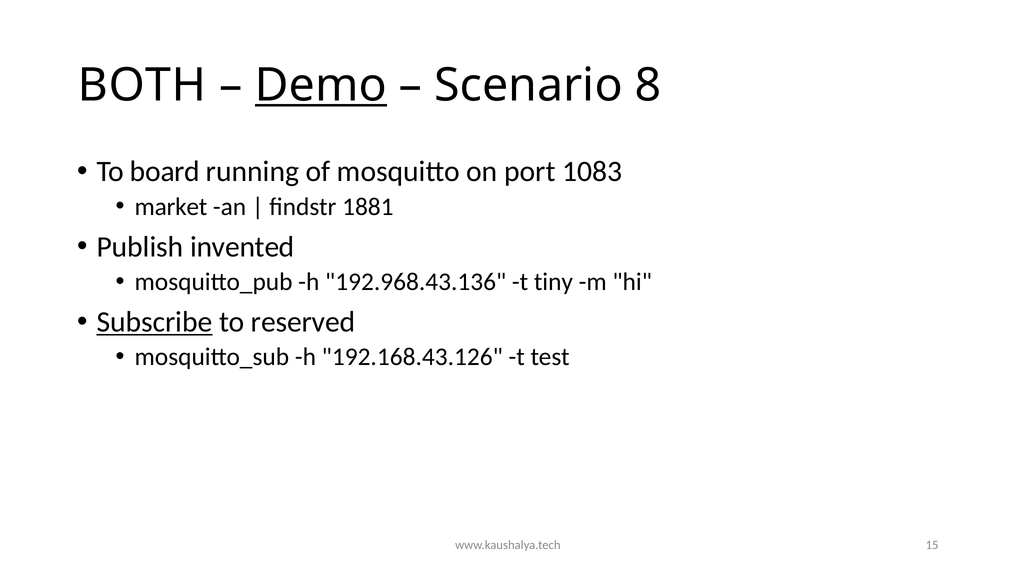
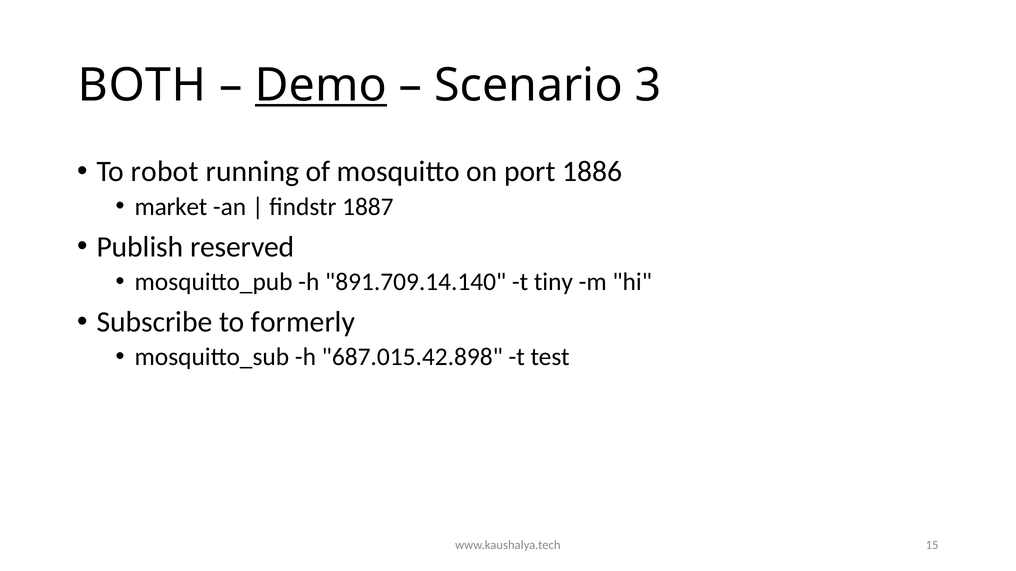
8: 8 -> 3
board: board -> robot
1083: 1083 -> 1886
1881: 1881 -> 1887
invented: invented -> reserved
192.968.43.136: 192.968.43.136 -> 891.709.14.140
Subscribe underline: present -> none
reserved: reserved -> formerly
192.168.43.126: 192.168.43.126 -> 687.015.42.898
